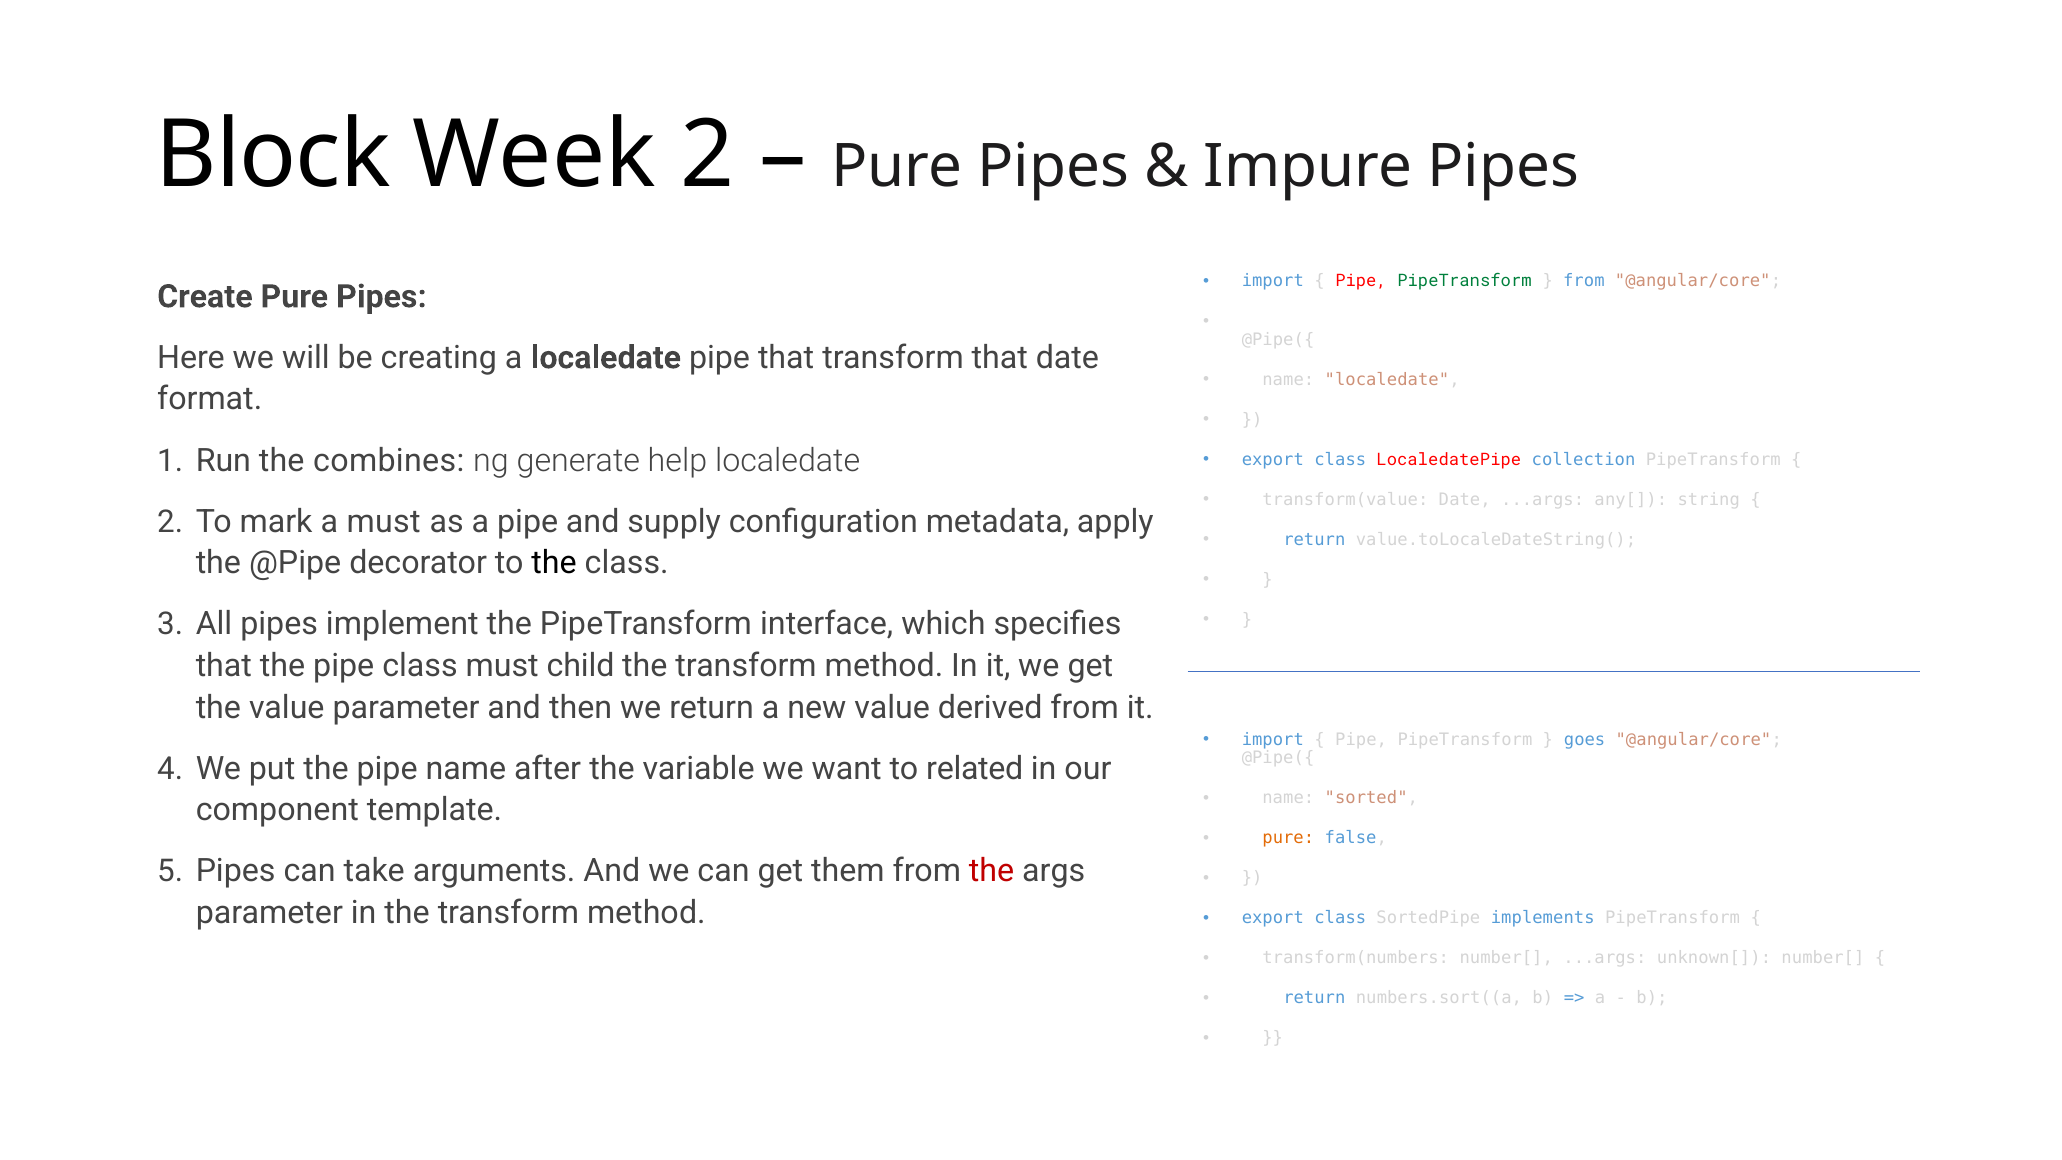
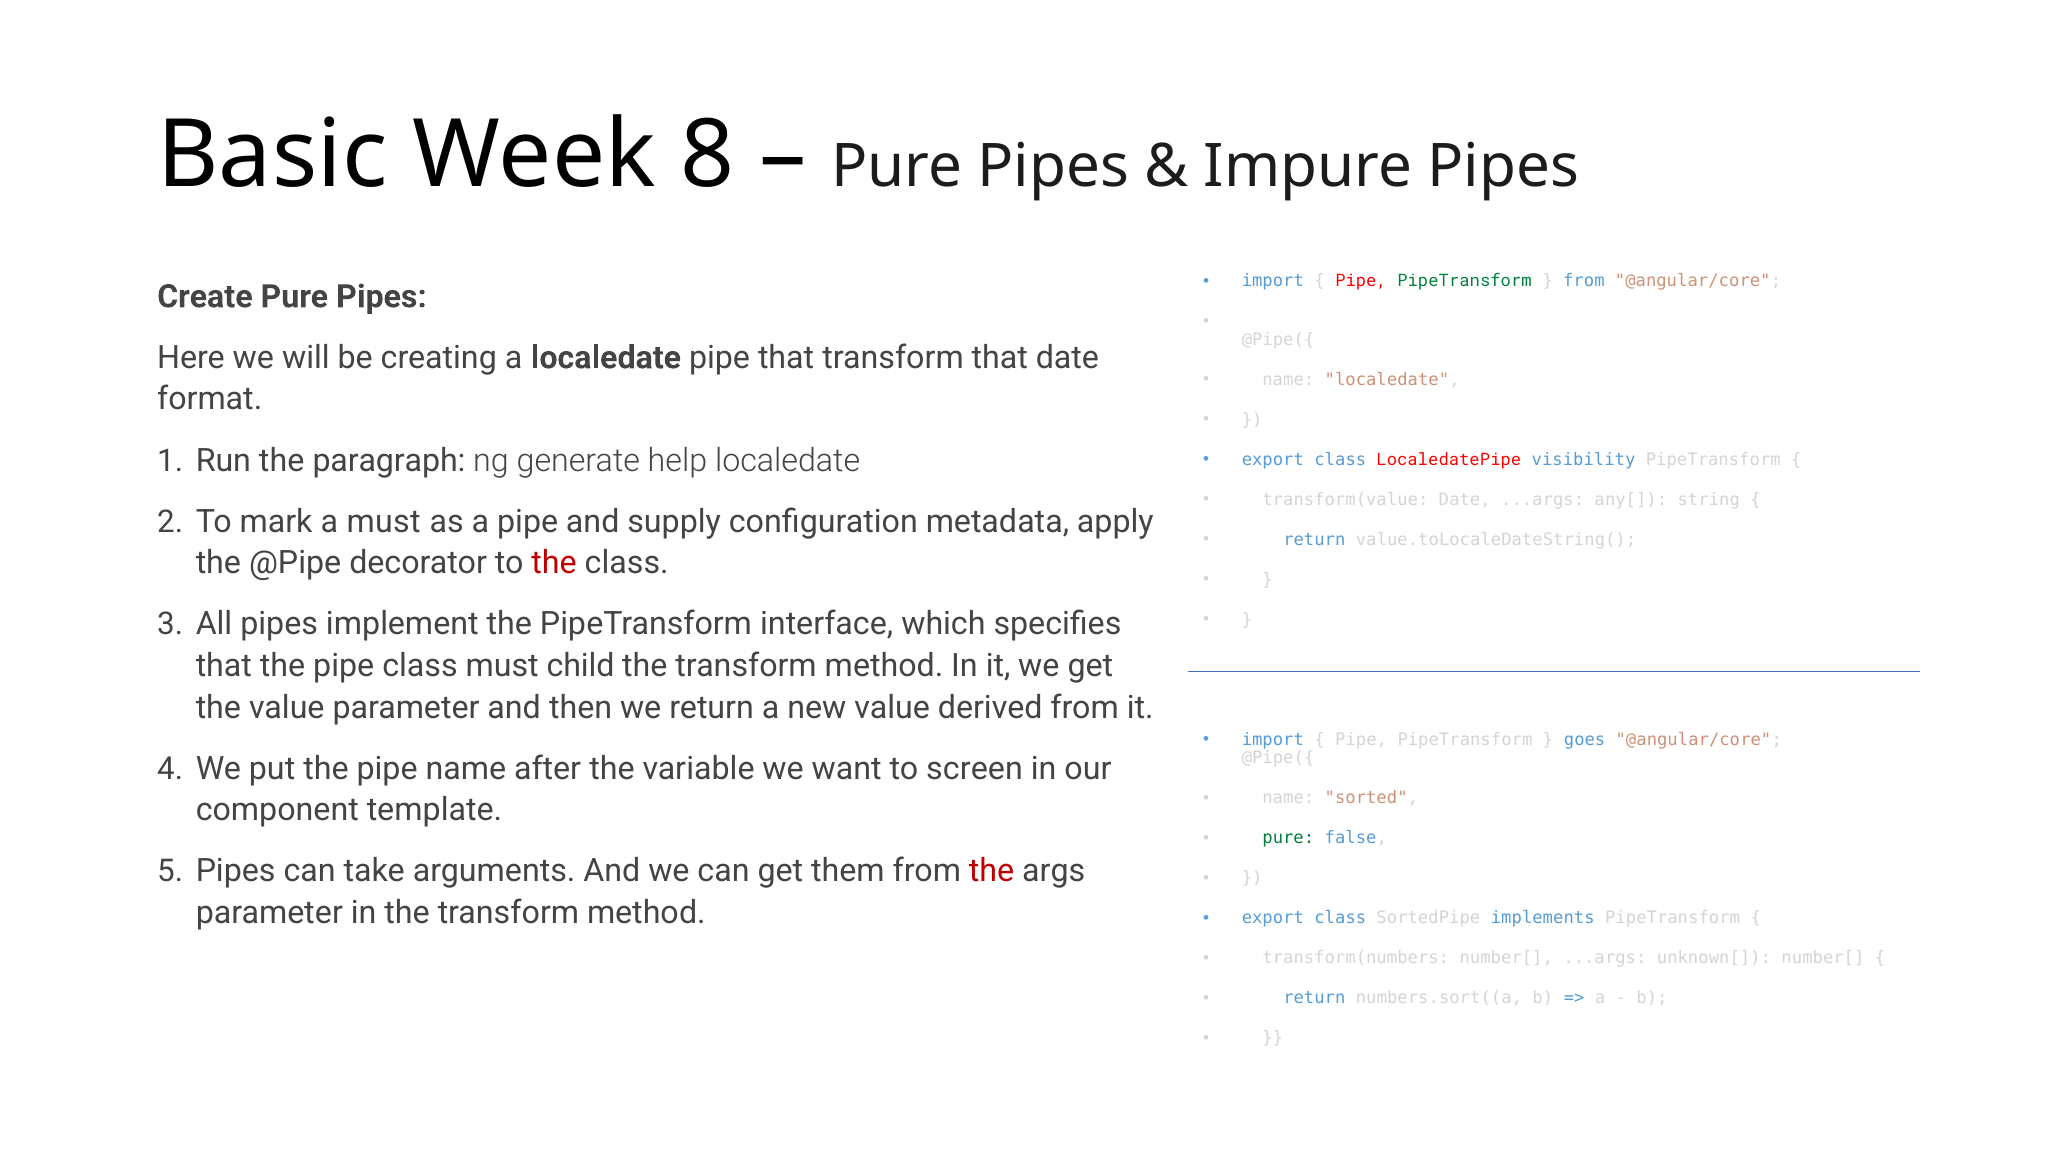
Block: Block -> Basic
Week 2: 2 -> 8
combines: combines -> paragraph
collection: collection -> visibility
the at (554, 563) colour: black -> red
related: related -> screen
pure at (1288, 838) colour: orange -> green
